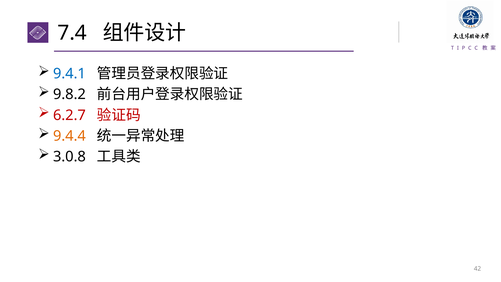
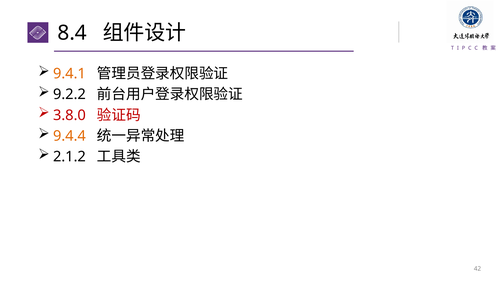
7.4: 7.4 -> 8.4
9.4.1 colour: blue -> orange
9.8.2: 9.8.2 -> 9.2.2
6.2.7: 6.2.7 -> 3.8.0
3.0.8: 3.0.8 -> 2.1.2
